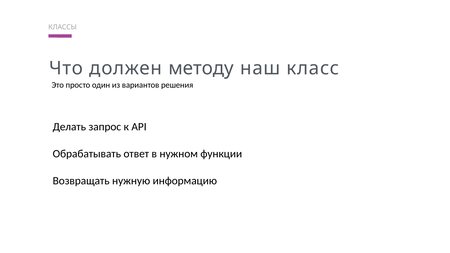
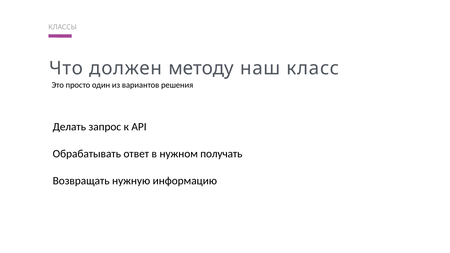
функции: функции -> получать
